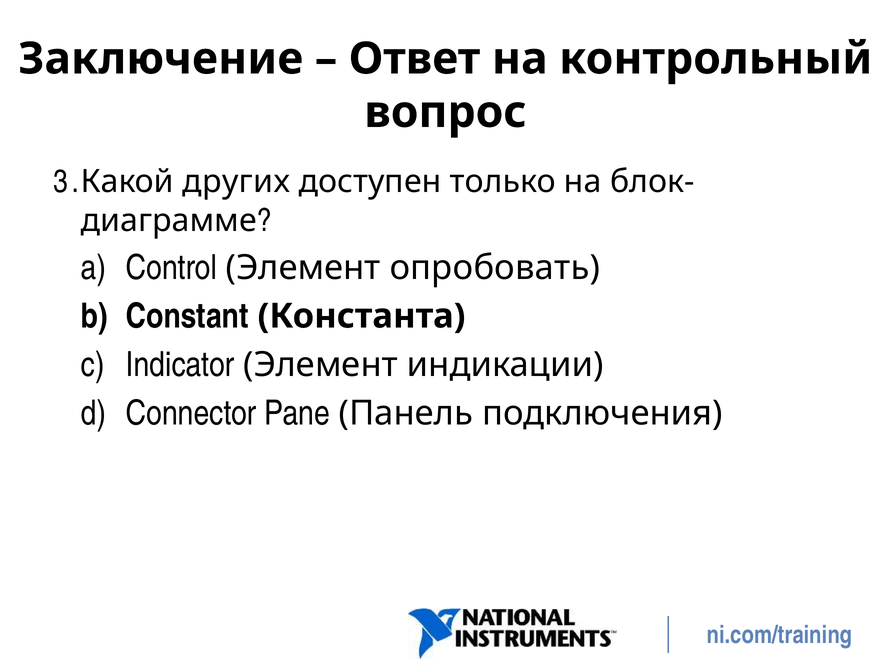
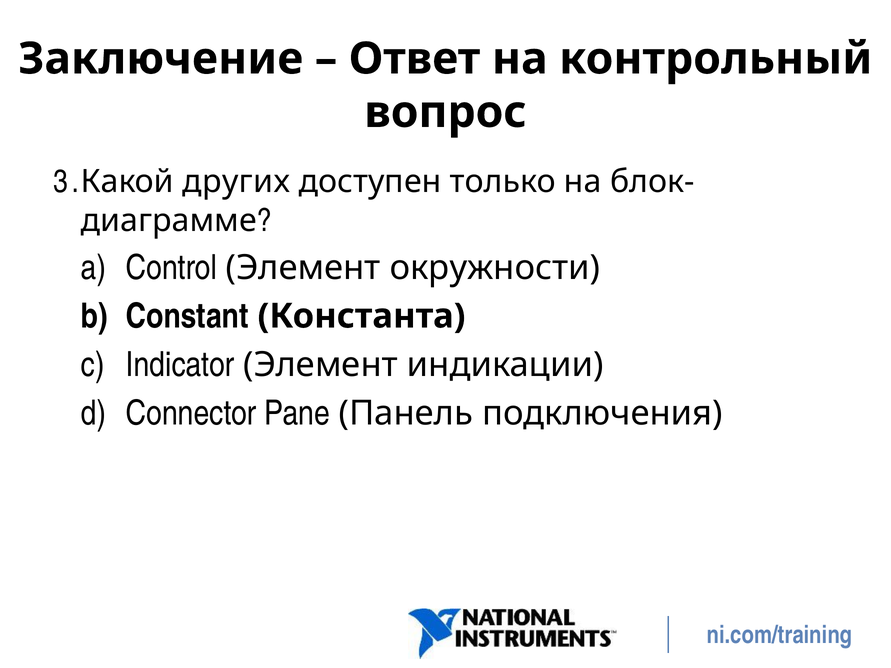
опробовать: опробовать -> окружности
